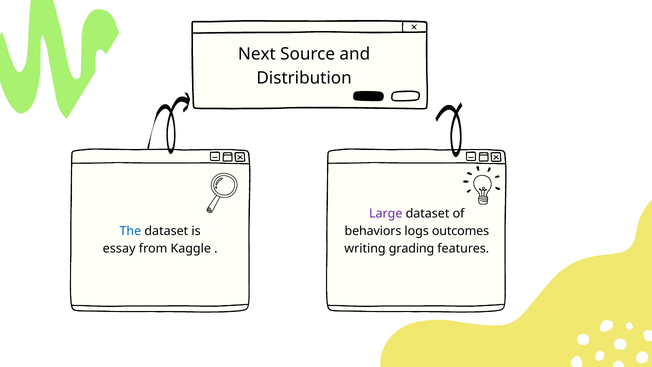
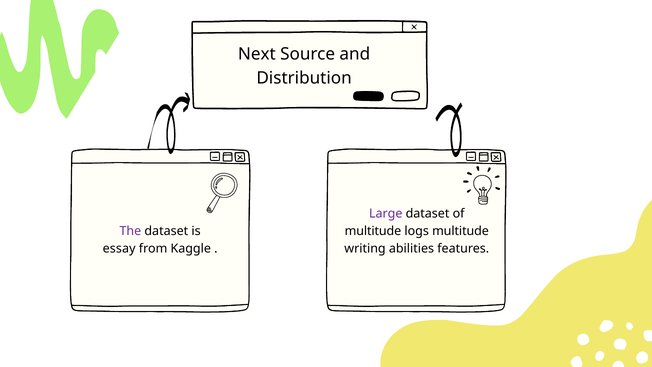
The colour: blue -> purple
behaviors at (373, 231): behaviors -> multitude
logs outcomes: outcomes -> multitude
grading: grading -> abilities
